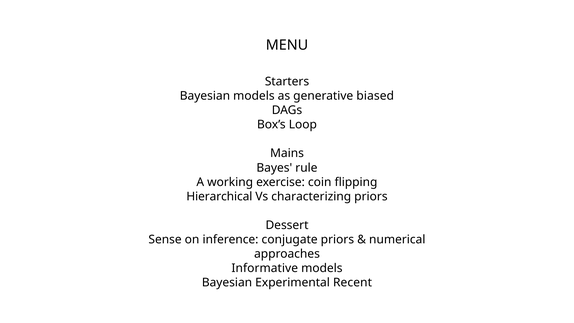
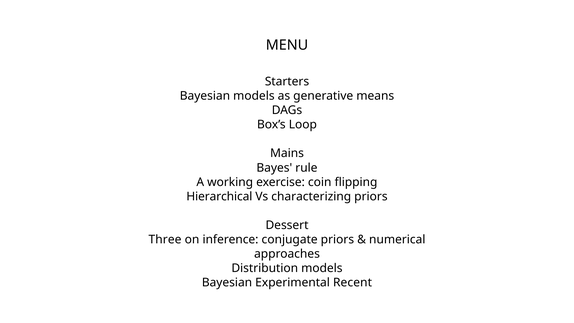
biased: biased -> means
Sense: Sense -> Three
Informative: Informative -> Distribution
